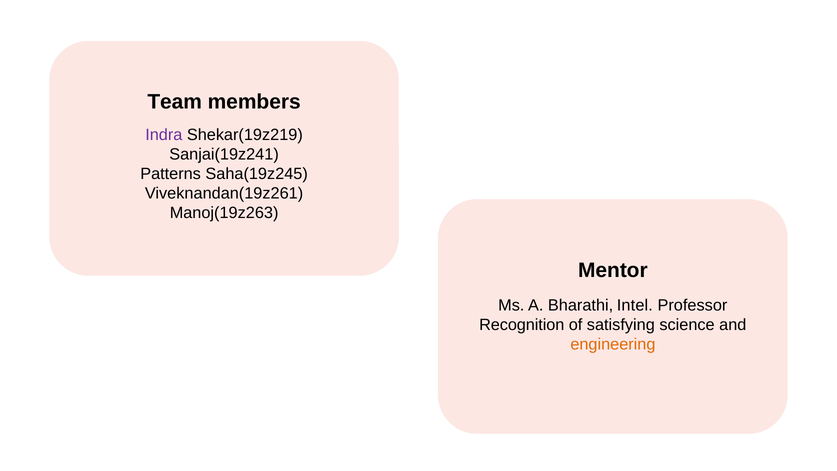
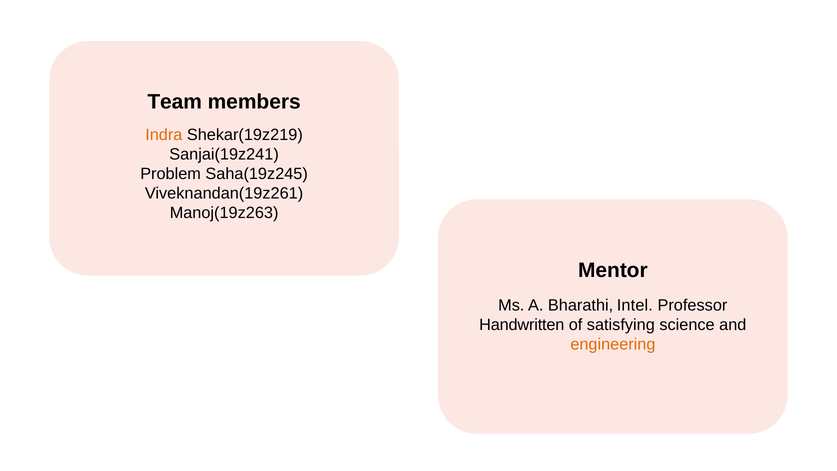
Indra colour: purple -> orange
Patterns: Patterns -> Problem
Recognition: Recognition -> Handwritten
